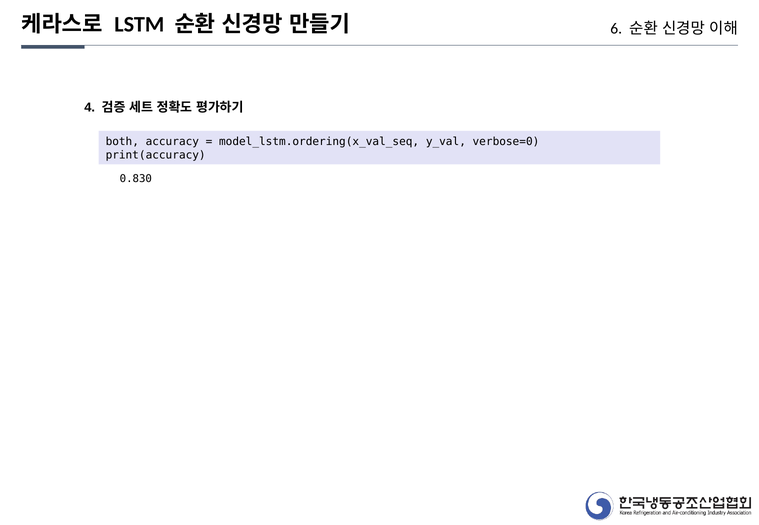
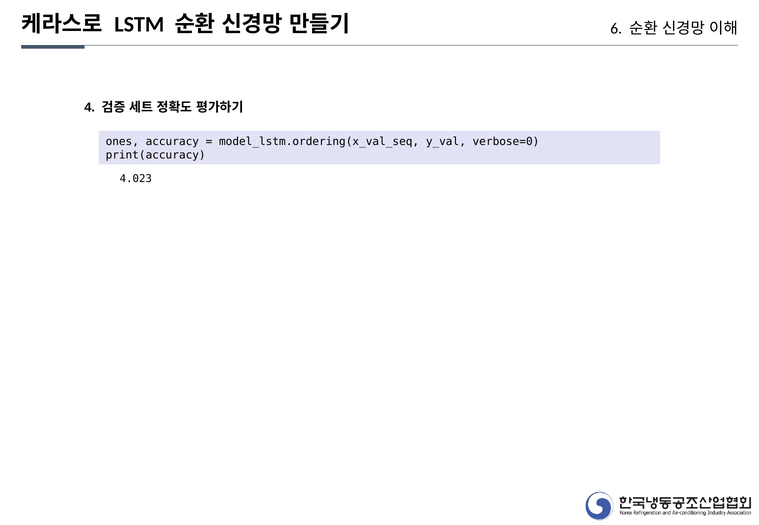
both: both -> ones
0.830: 0.830 -> 4.023
